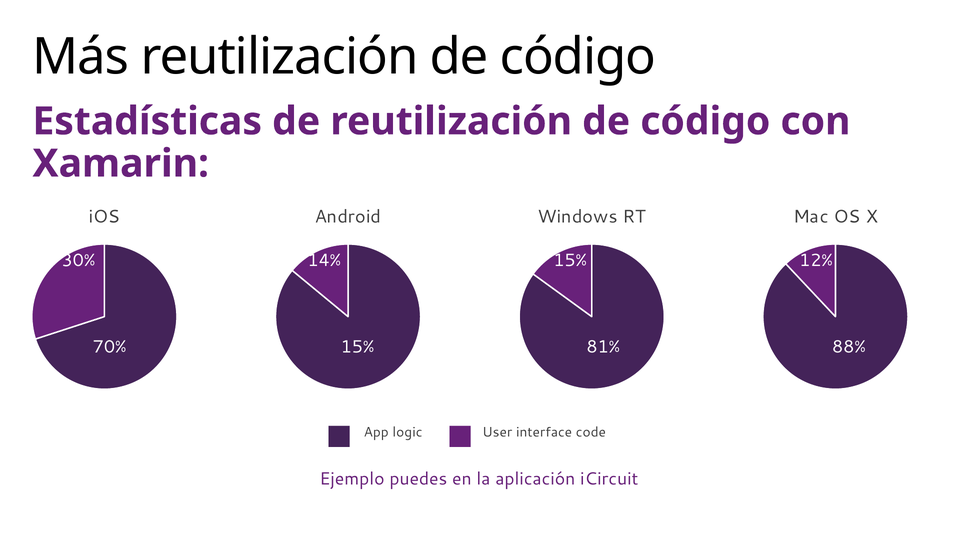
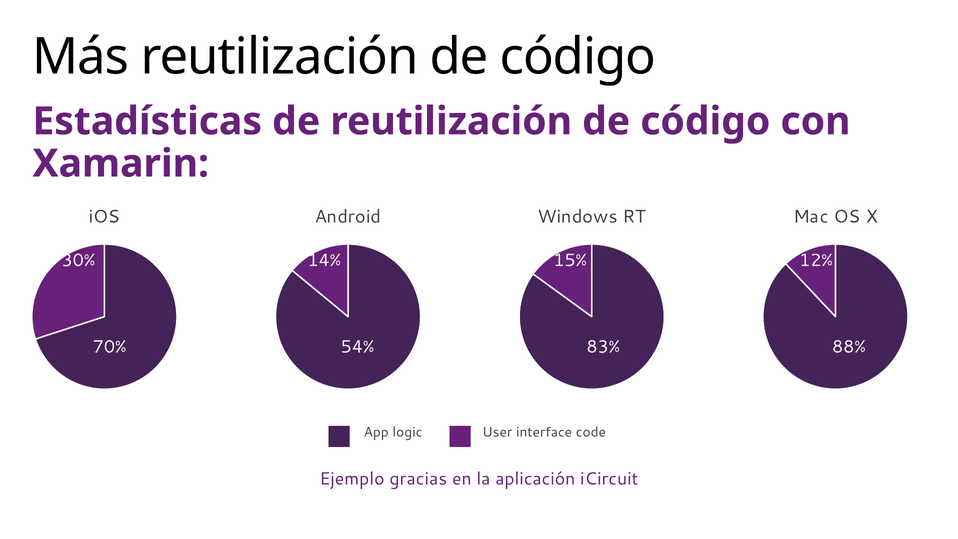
15% at (358, 347): 15% -> 54%
81%: 81% -> 83%
puedes: puedes -> gracias
